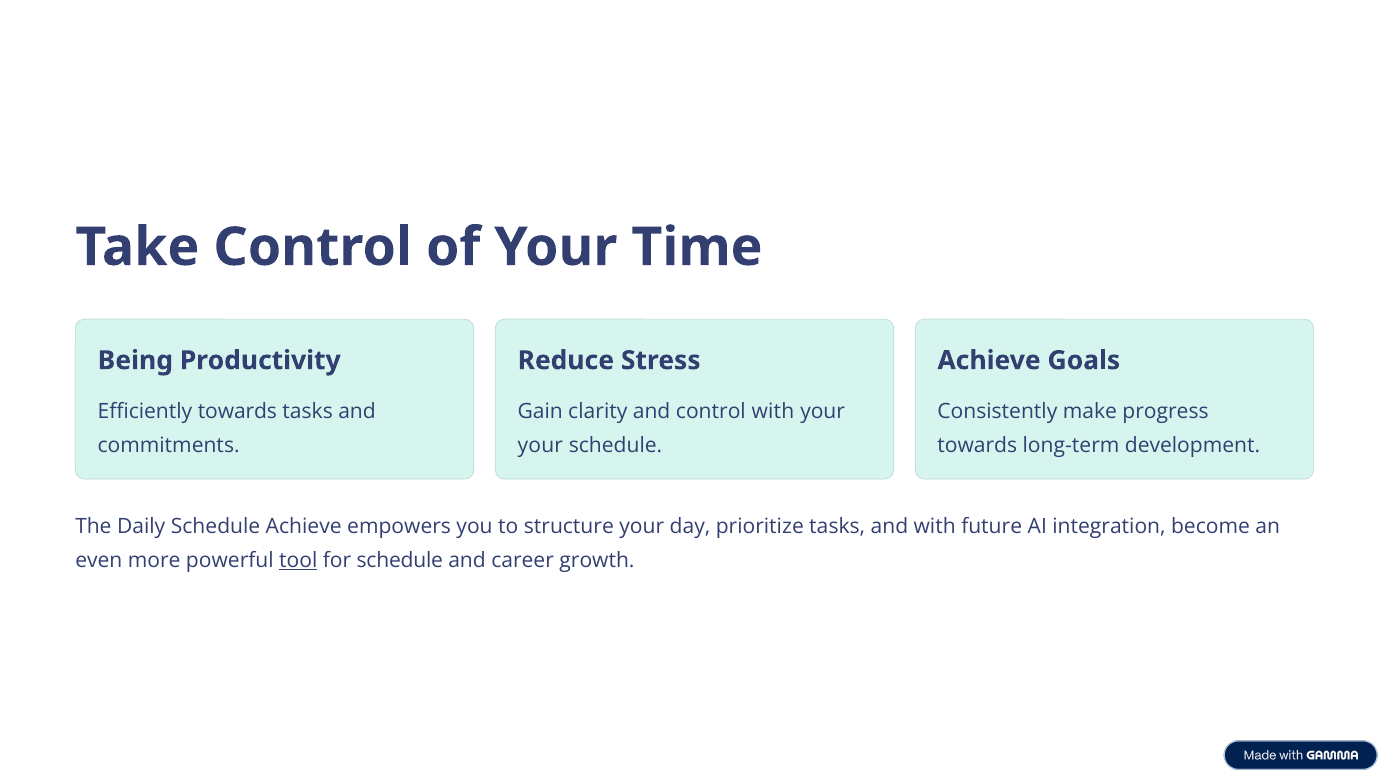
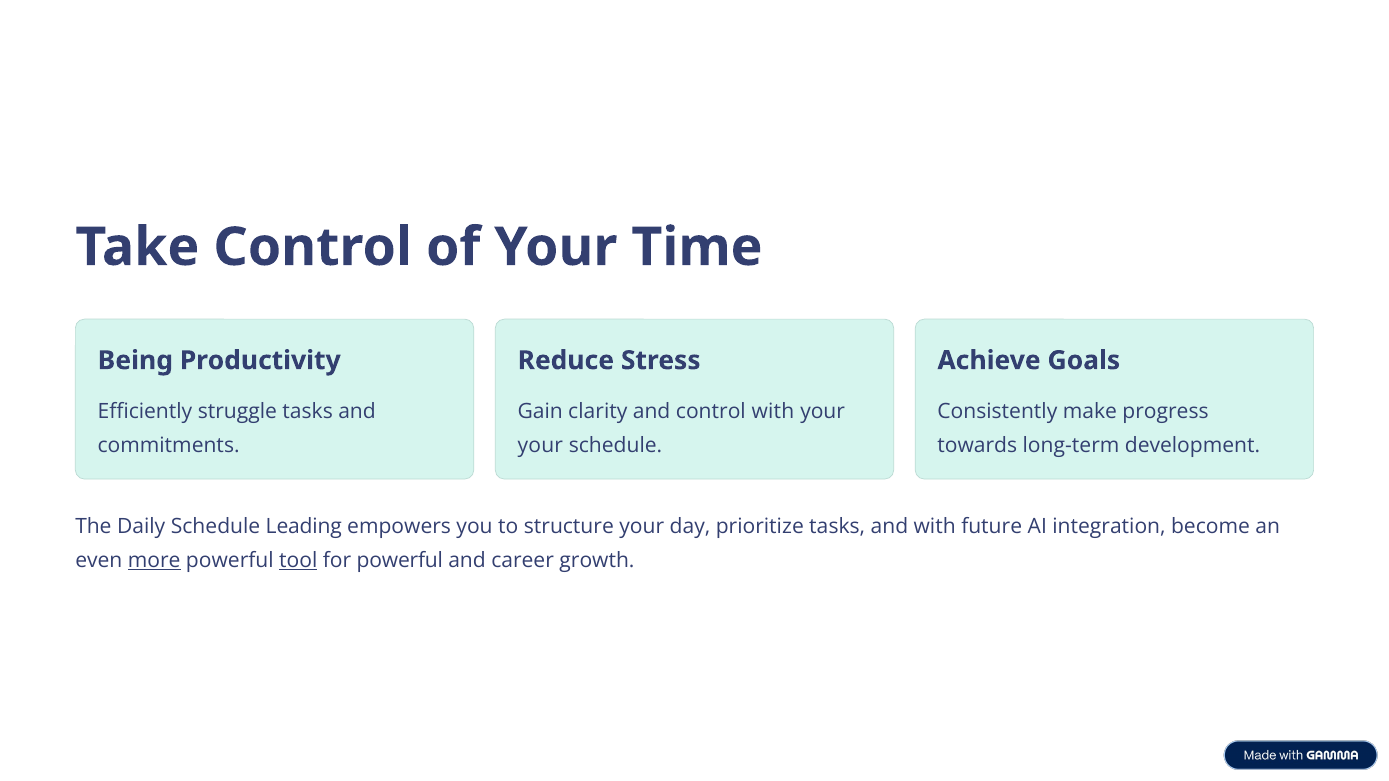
Efficiently towards: towards -> struggle
Daily Schedule Achieve: Achieve -> Leading
more underline: none -> present
for schedule: schedule -> powerful
